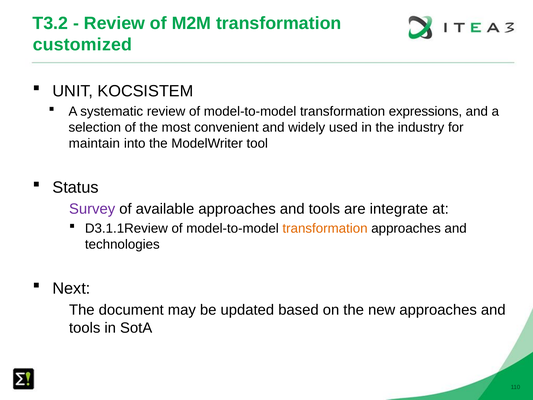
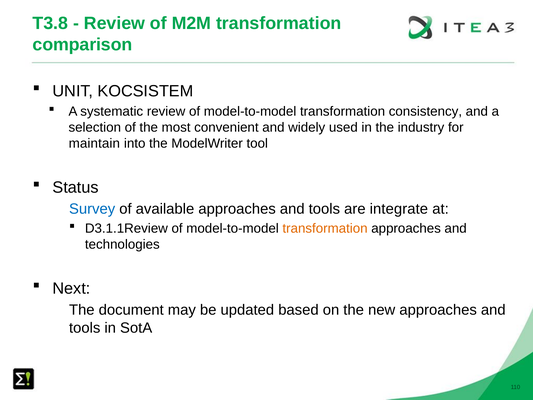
T3.2: T3.2 -> T3.8
customized: customized -> comparison
expressions: expressions -> consistency
Survey colour: purple -> blue
